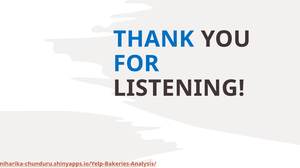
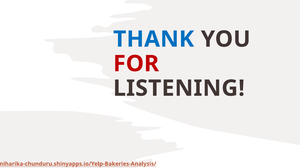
FOR colour: blue -> red
